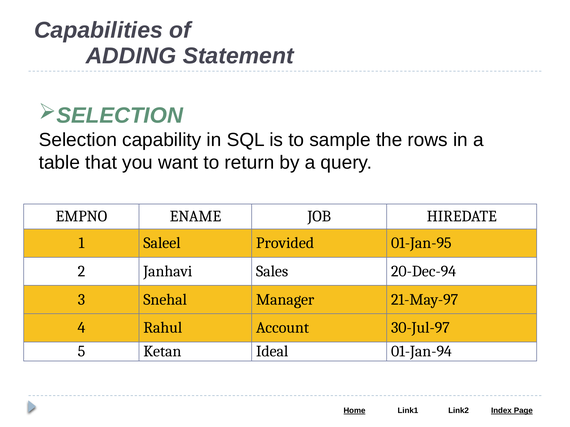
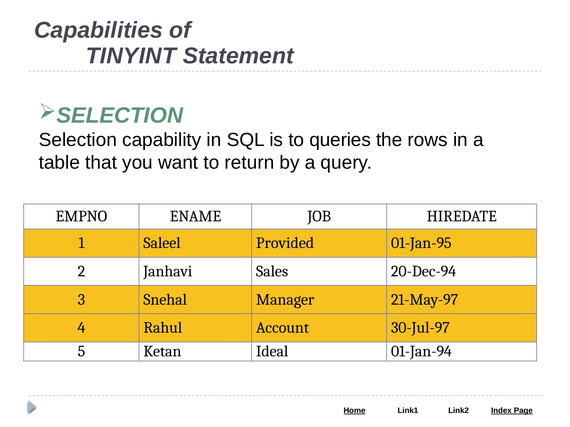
ADDING: ADDING -> TINYINT
sample: sample -> queries
